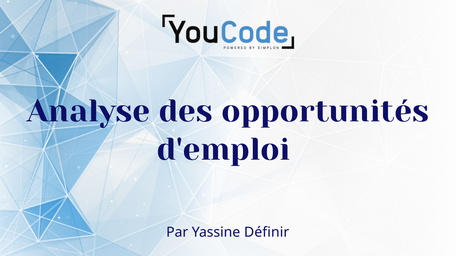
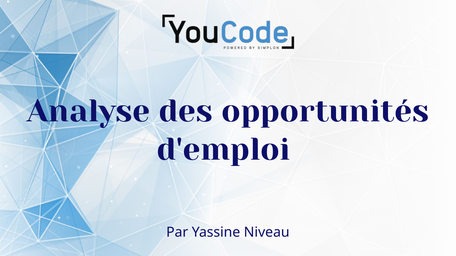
Définir: Définir -> Niveau
